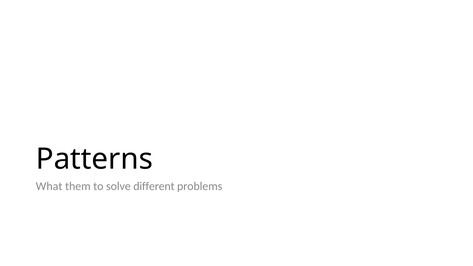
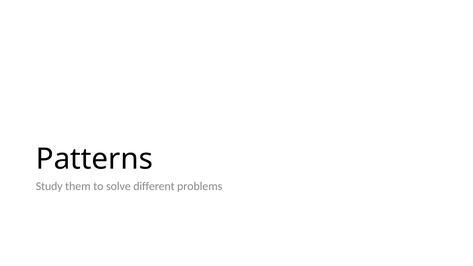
What: What -> Study
